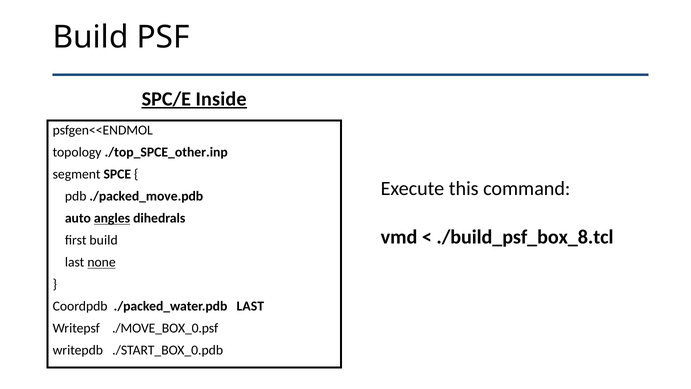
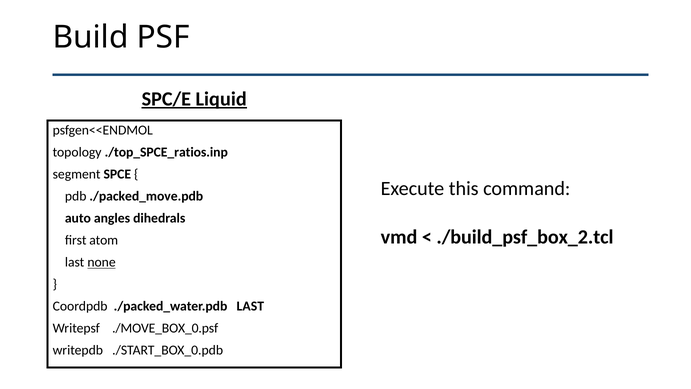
Inside: Inside -> Liquid
./top_SPCE_other.inp: ./top_SPCE_other.inp -> ./top_SPCE_ratios.inp
angles underline: present -> none
./build_psf_box_8.tcl: ./build_psf_box_8.tcl -> ./build_psf_box_2.tcl
first build: build -> atom
